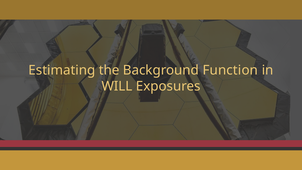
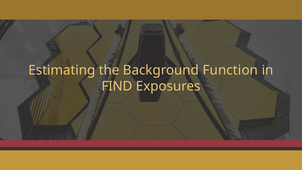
WILL: WILL -> FIND
